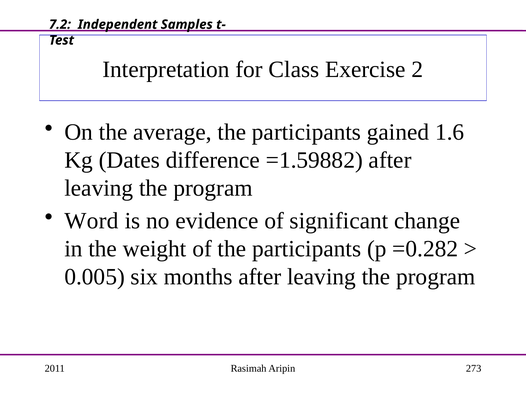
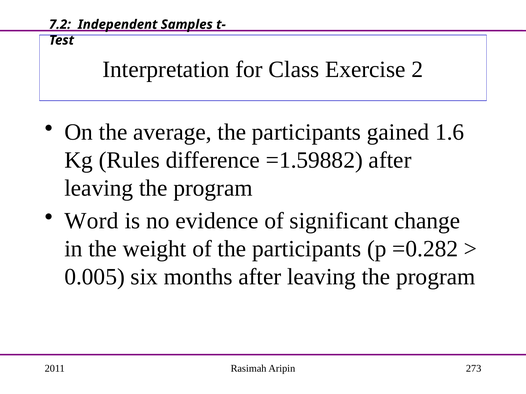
Dates: Dates -> Rules
